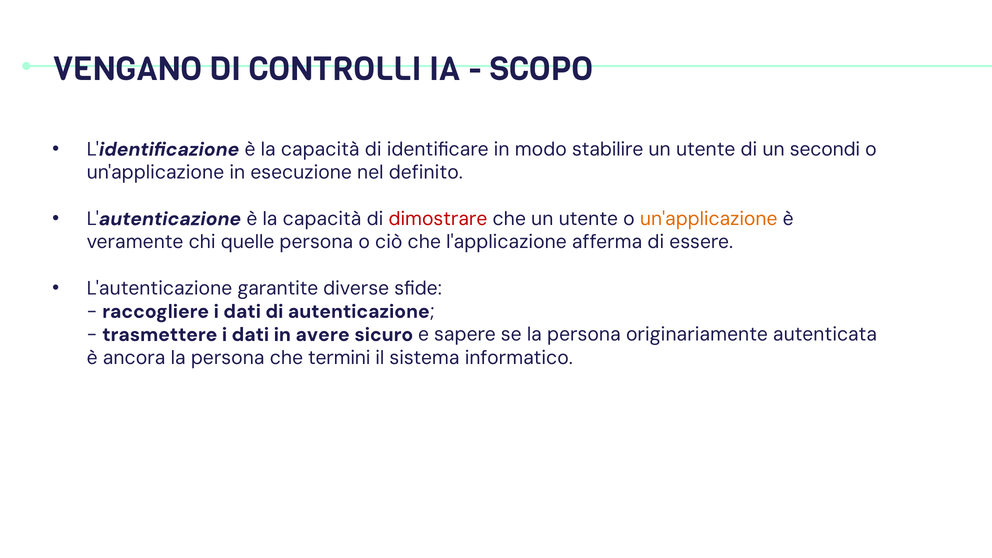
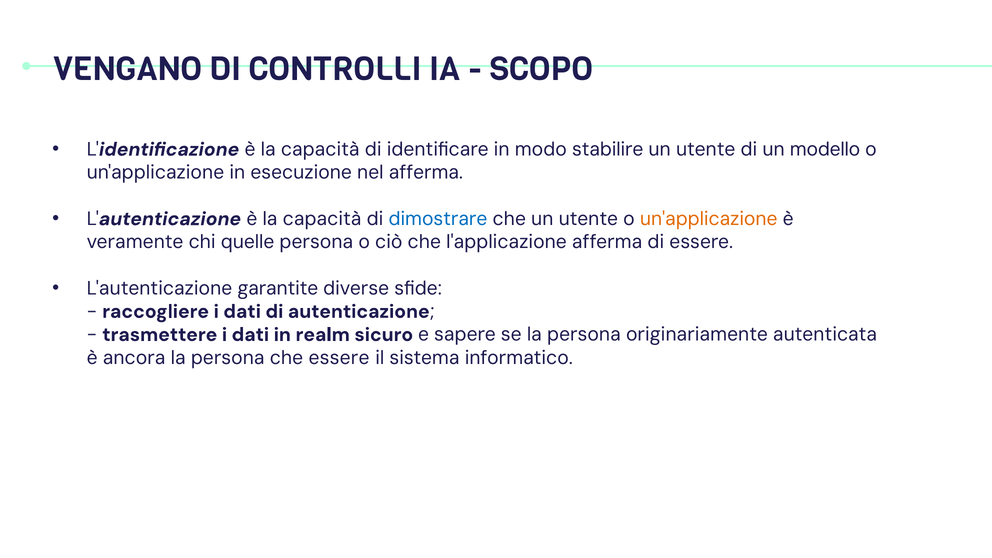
secondi: secondi -> modello
nel definito: definito -> afferma
dimostrare colour: red -> blue
avere: avere -> realm
che termini: termini -> essere
